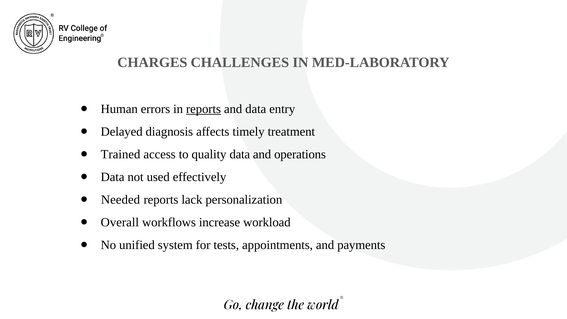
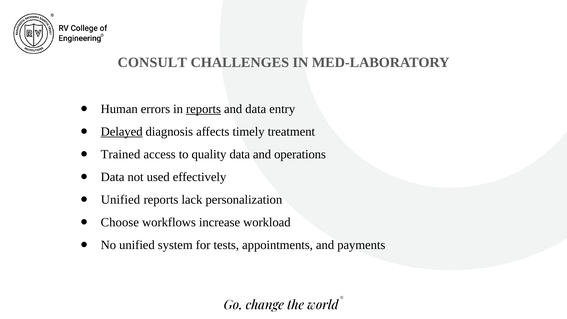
CHARGES: CHARGES -> CONSULT
Delayed underline: none -> present
Needed at (121, 200): Needed -> Unified
Overall: Overall -> Choose
